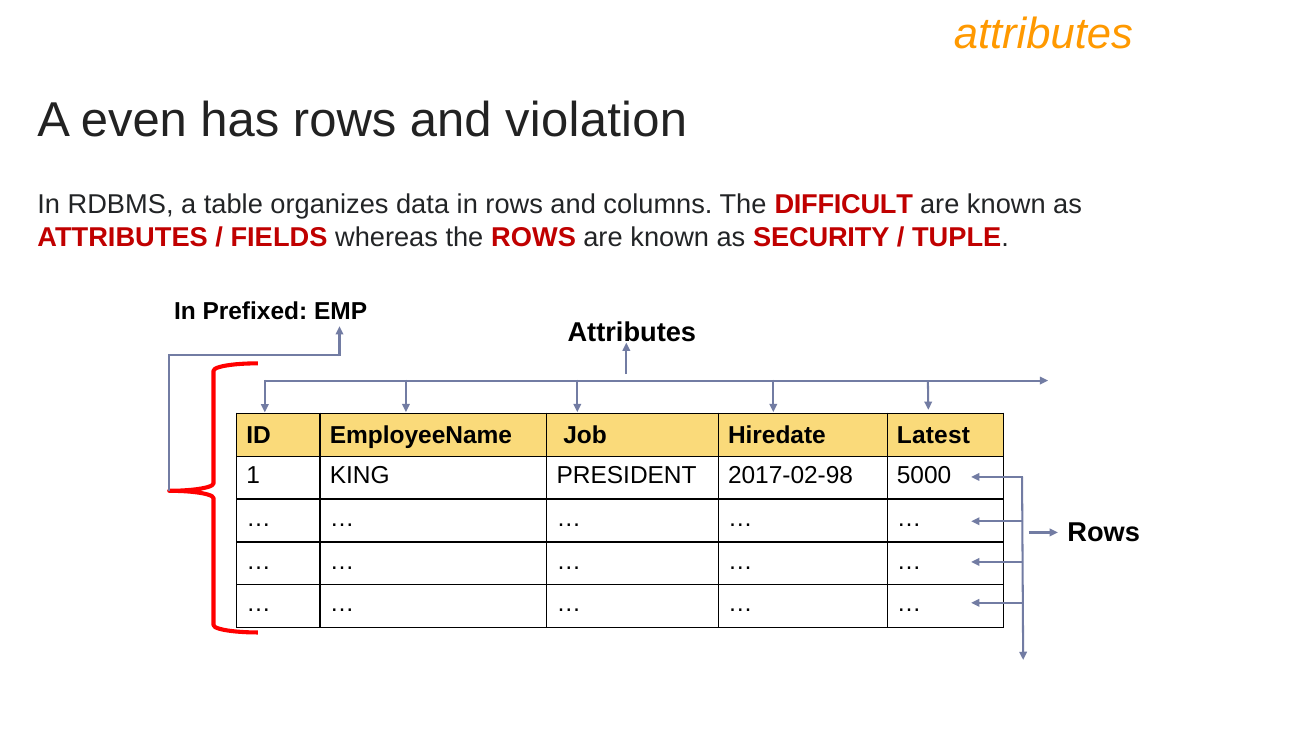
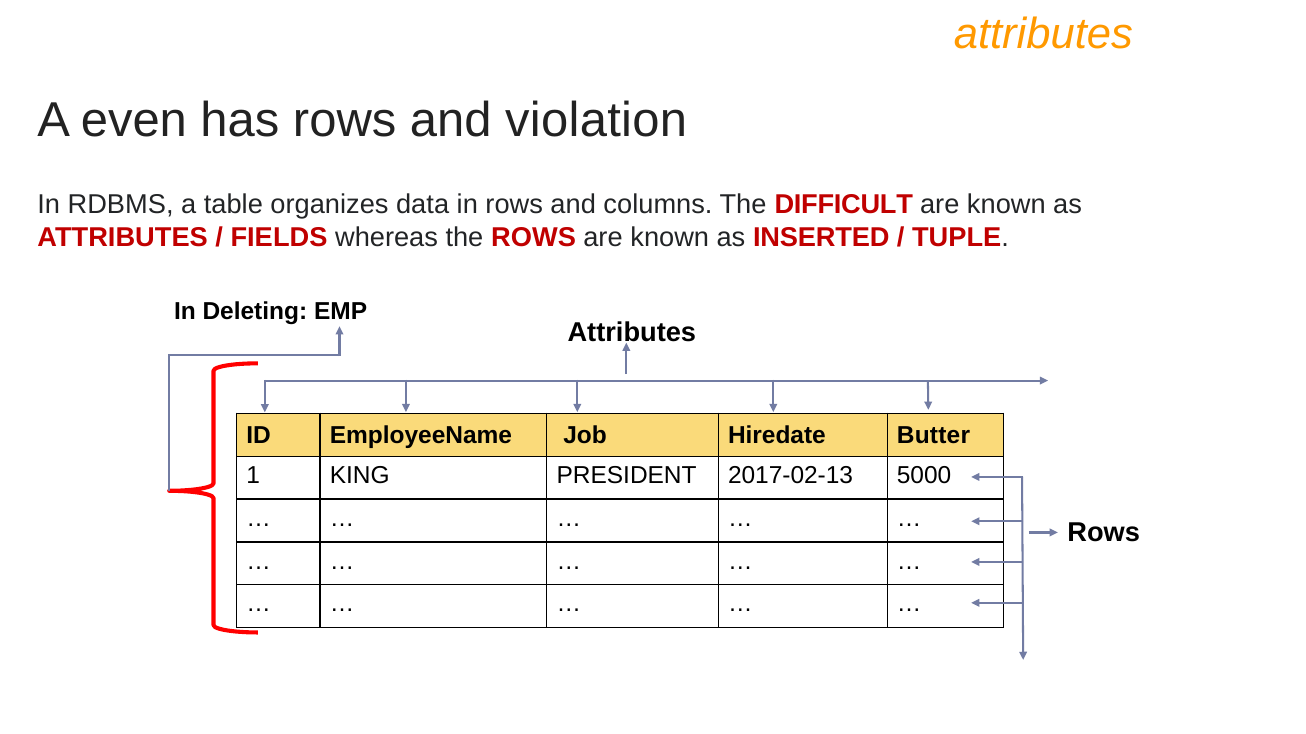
SECURITY: SECURITY -> INSERTED
Prefixed: Prefixed -> Deleting
Latest: Latest -> Butter
2017-02-98: 2017-02-98 -> 2017-02-13
